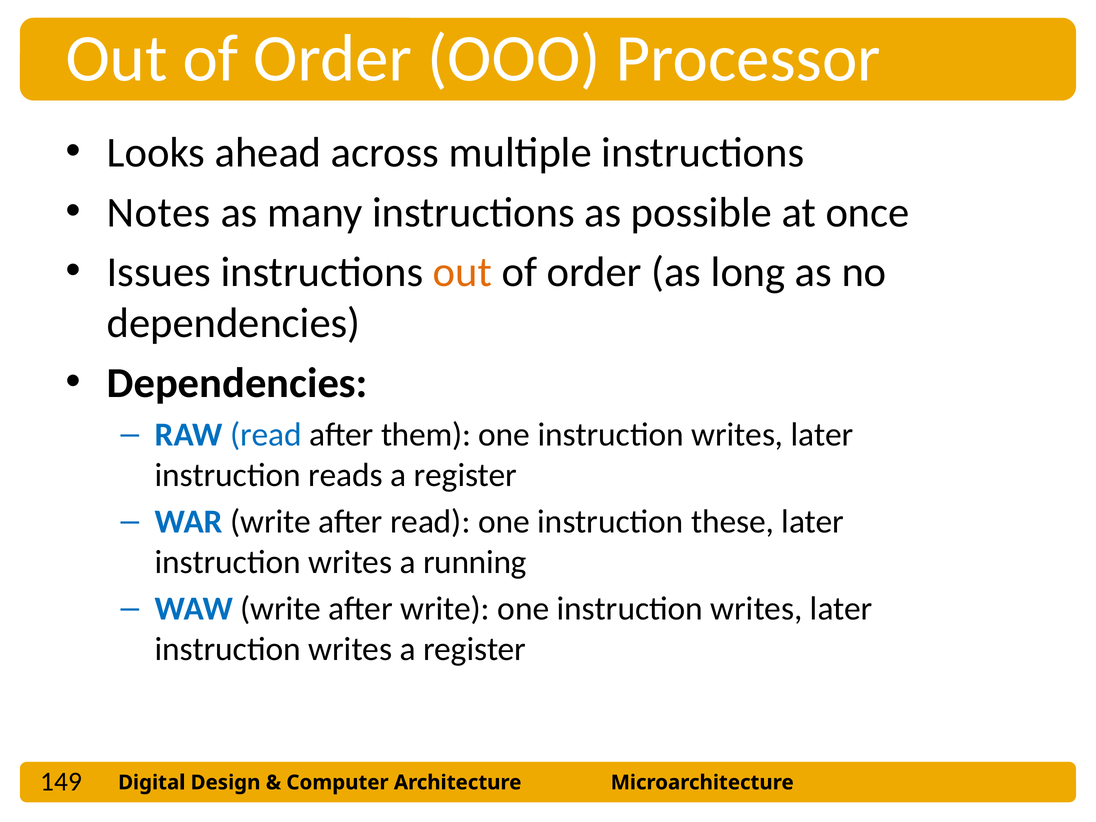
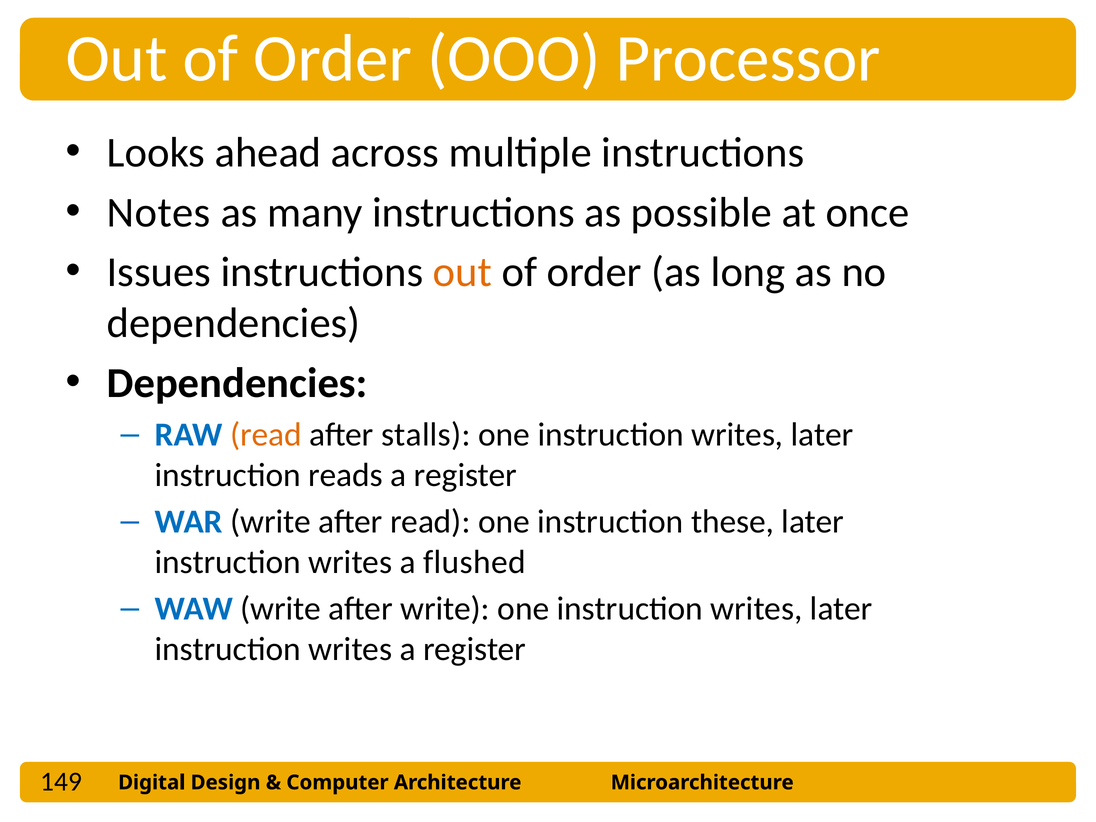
read at (266, 435) colour: blue -> orange
them: them -> stalls
running: running -> flushed
